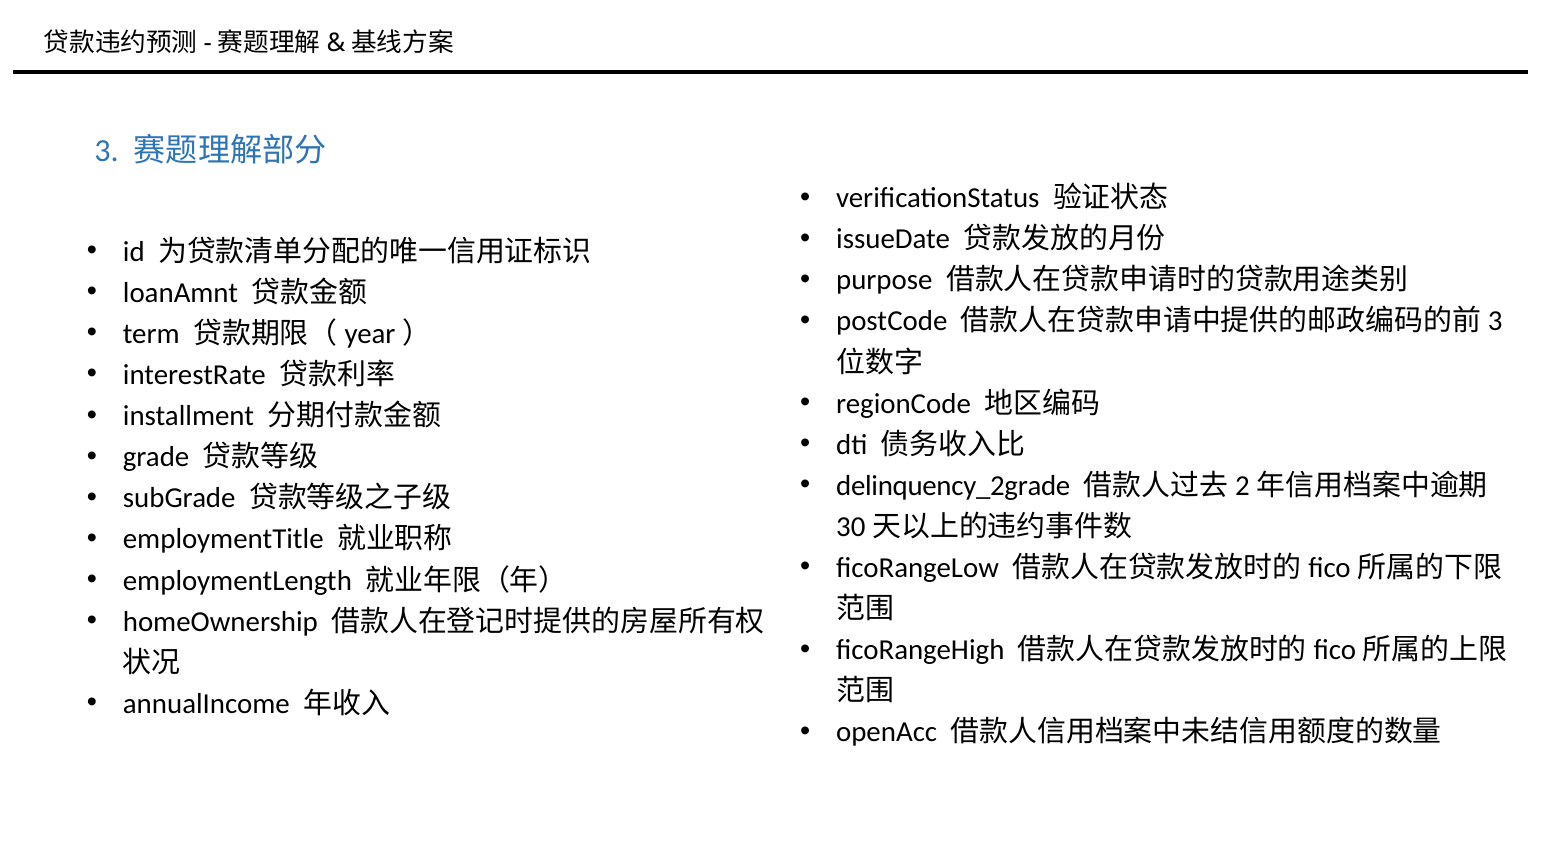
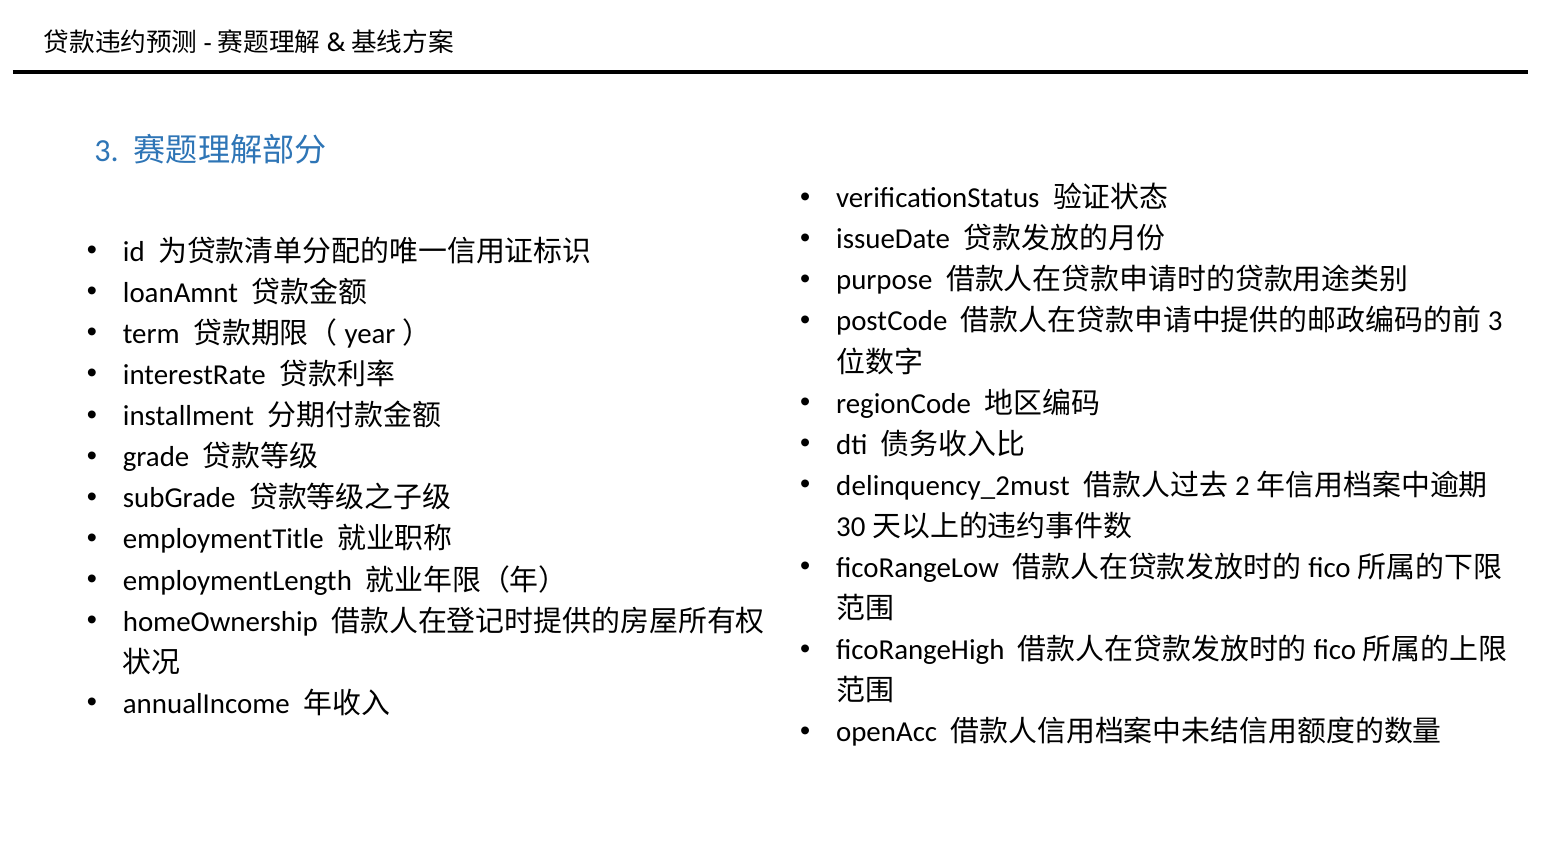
delinquency_2grade: delinquency_2grade -> delinquency_2must
